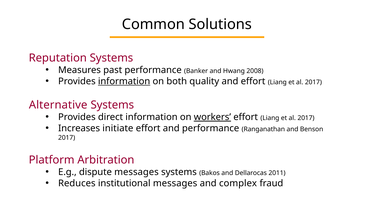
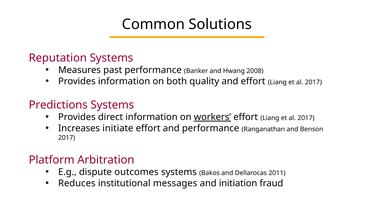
information at (124, 81) underline: present -> none
Alternative: Alternative -> Predictions
dispute messages: messages -> outcomes
complex: complex -> initiation
